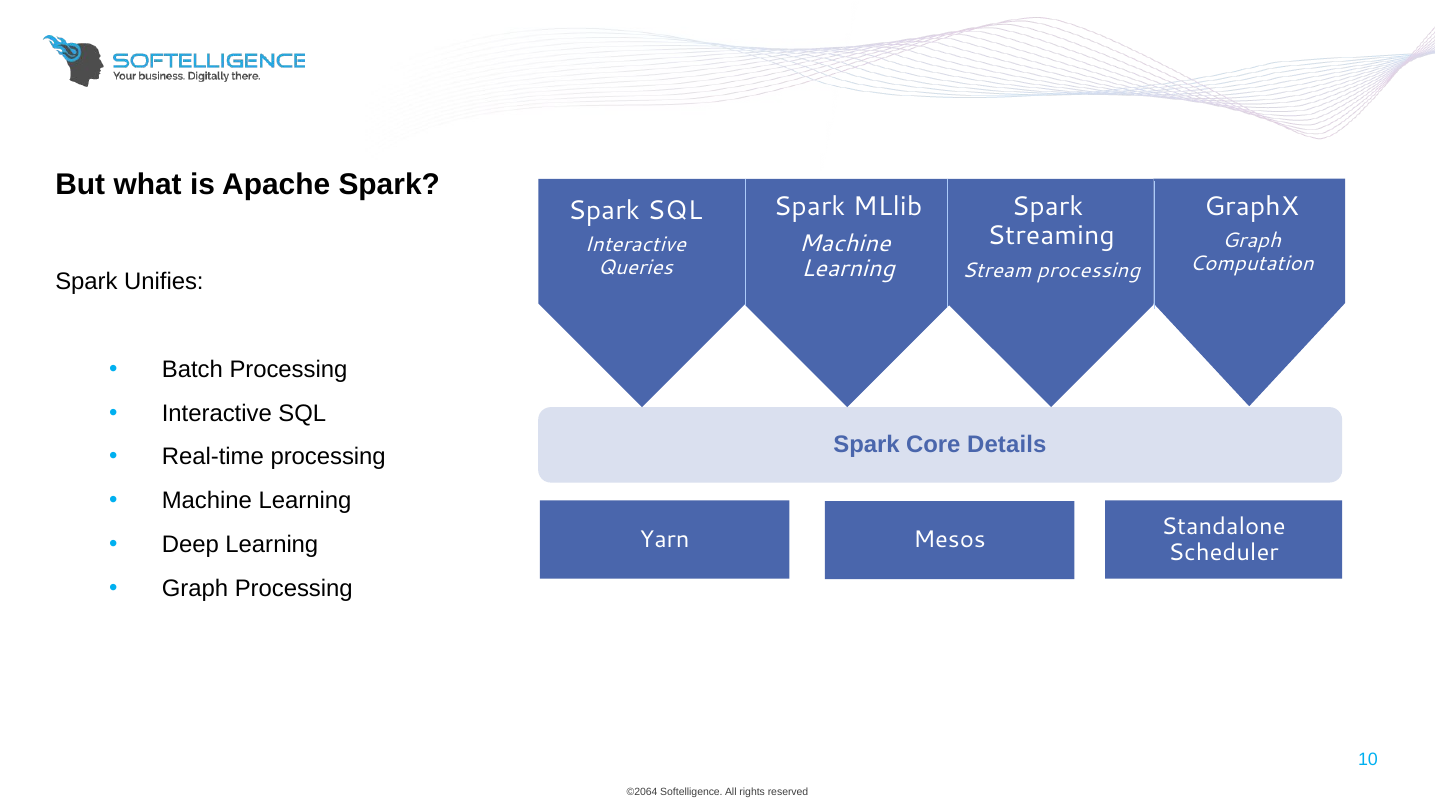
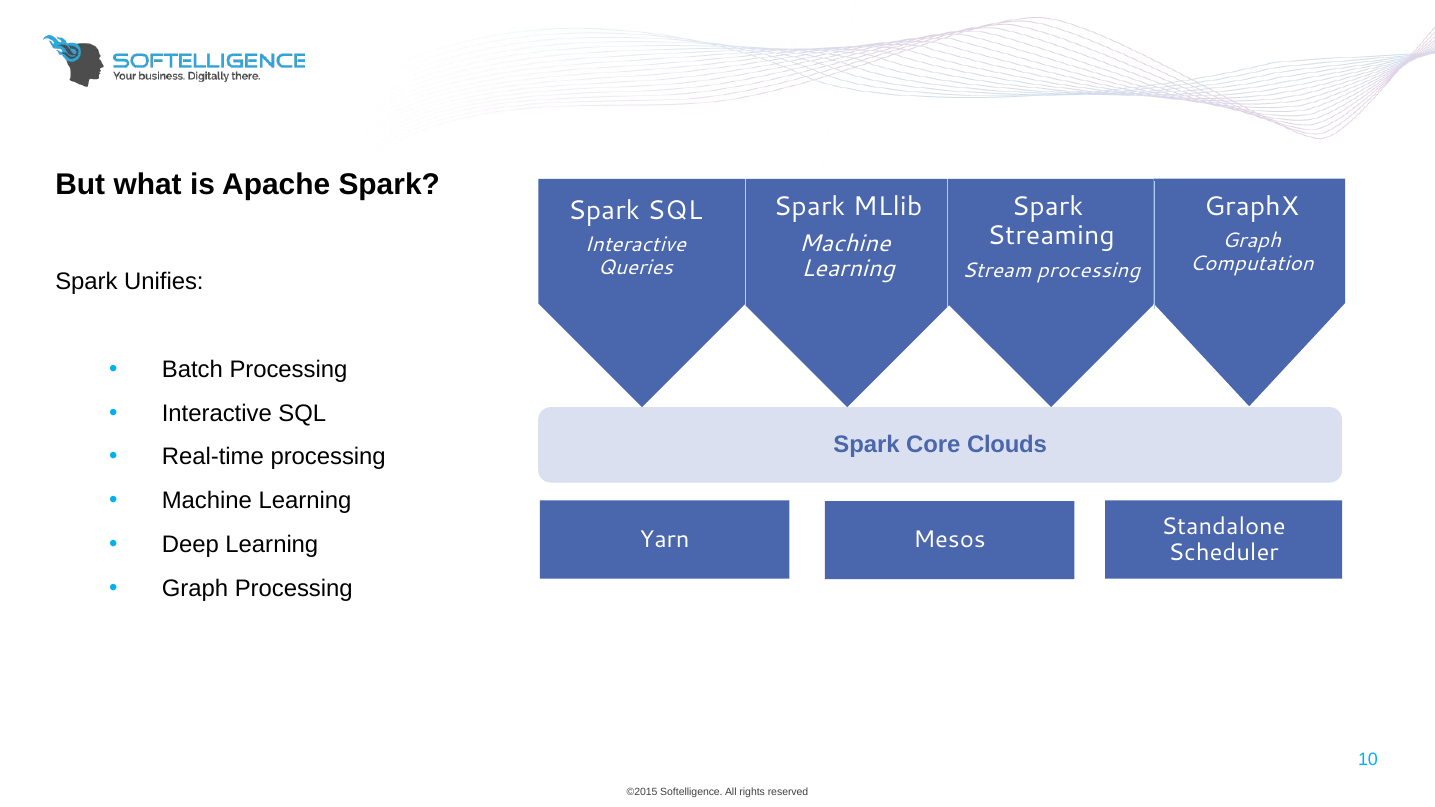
Details: Details -> Clouds
©2064: ©2064 -> ©2015
